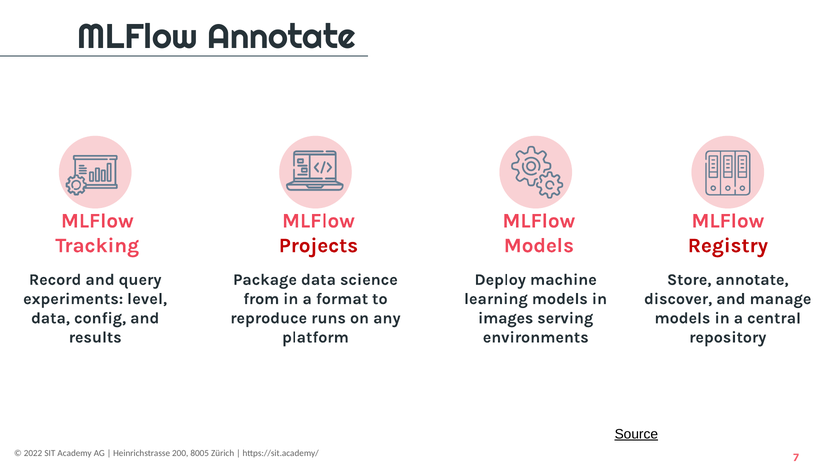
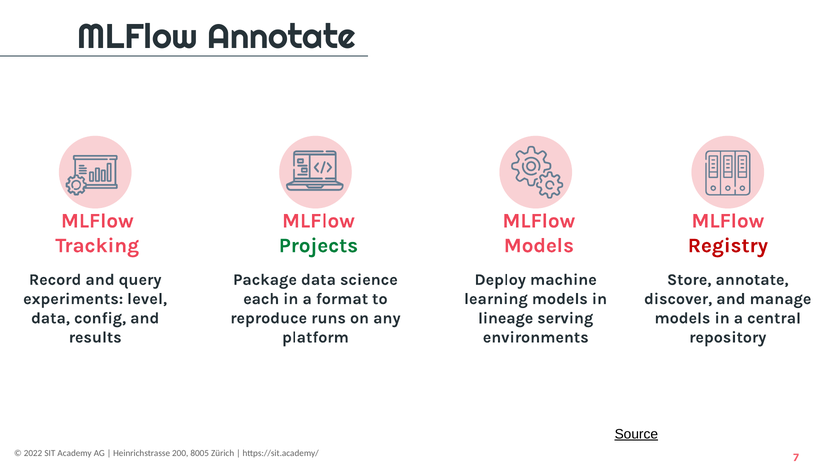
Projects colour: red -> green
from: from -> each
images: images -> lineage
